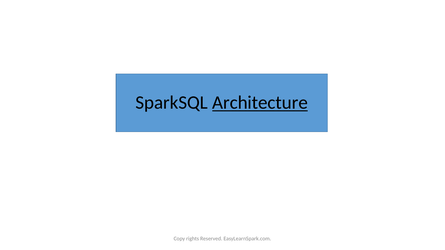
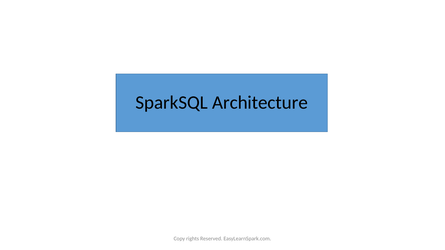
Architecture underline: present -> none
